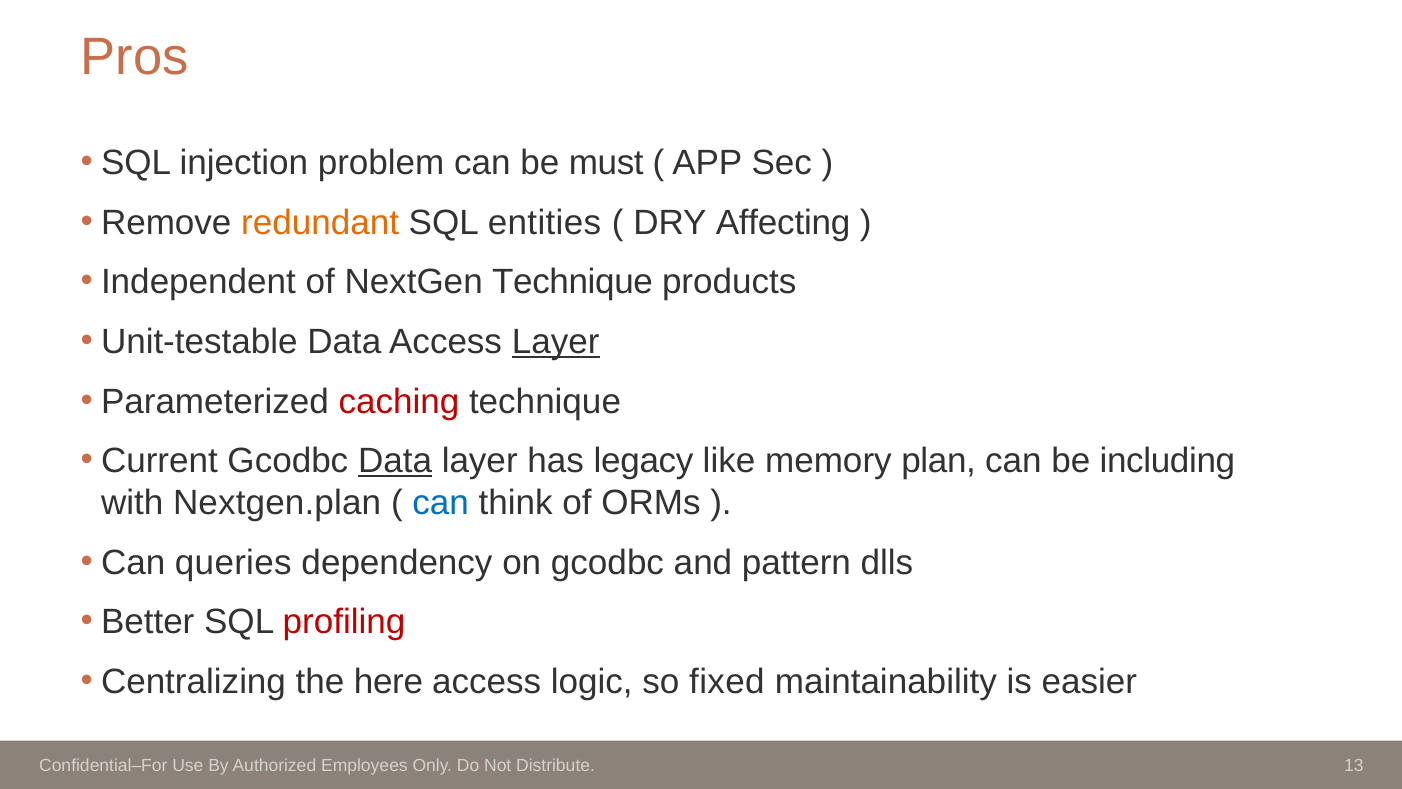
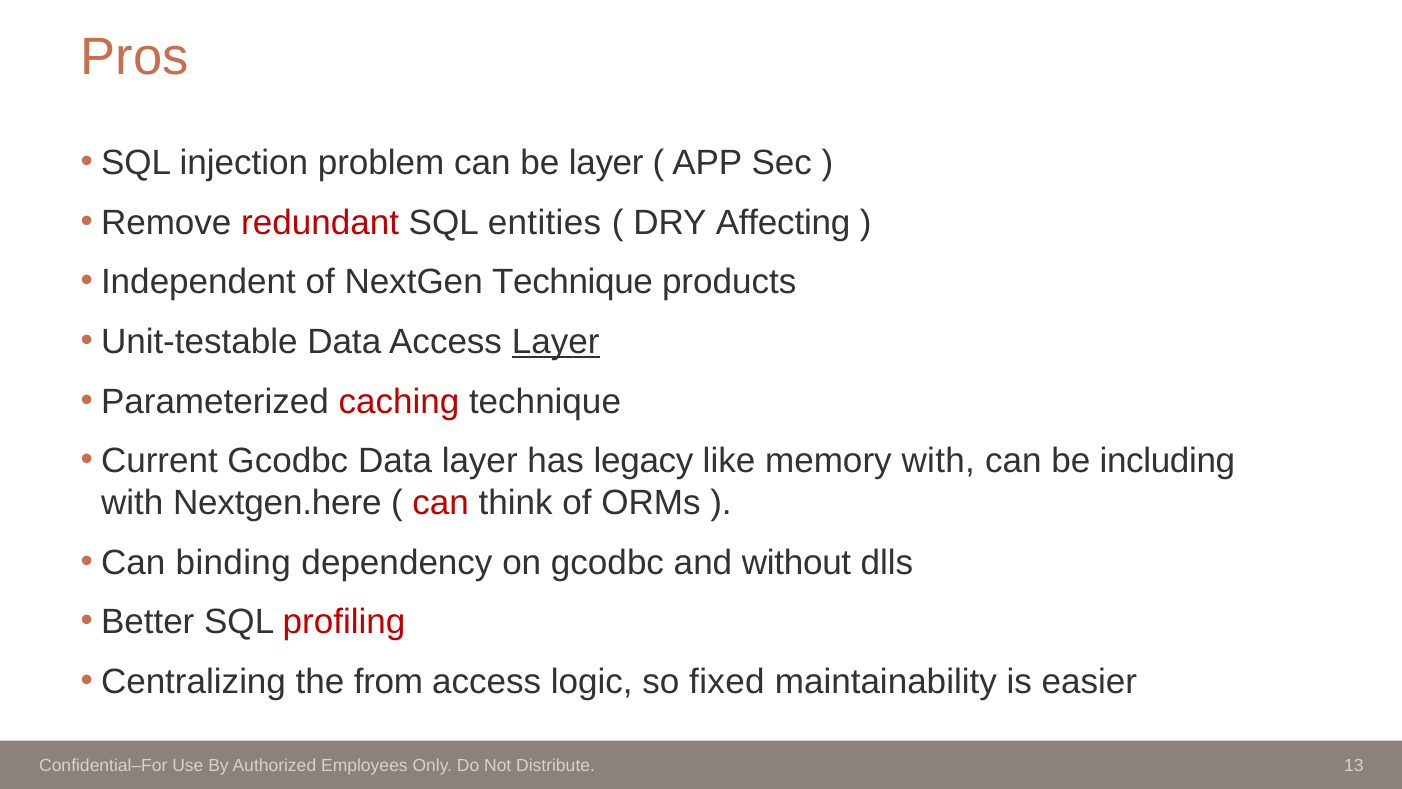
be must: must -> layer
redundant colour: orange -> red
Data at (395, 461) underline: present -> none
memory plan: plan -> with
Nextgen.plan: Nextgen.plan -> Nextgen.here
can at (441, 503) colour: blue -> red
queries: queries -> binding
pattern: pattern -> without
here: here -> from
